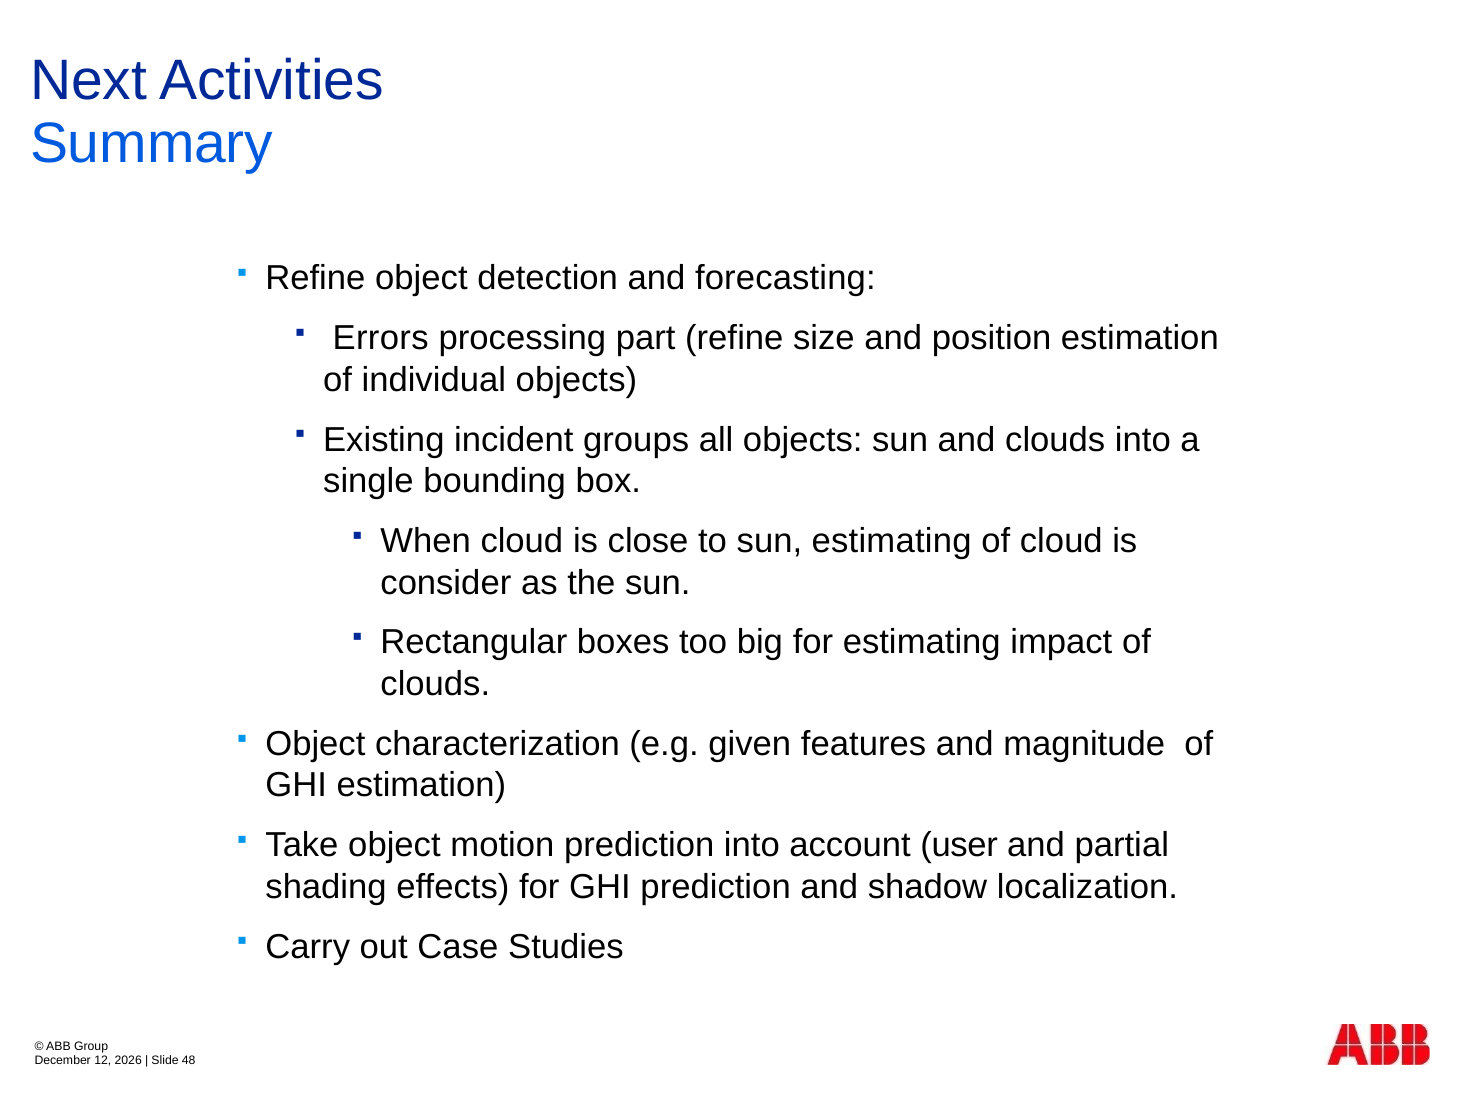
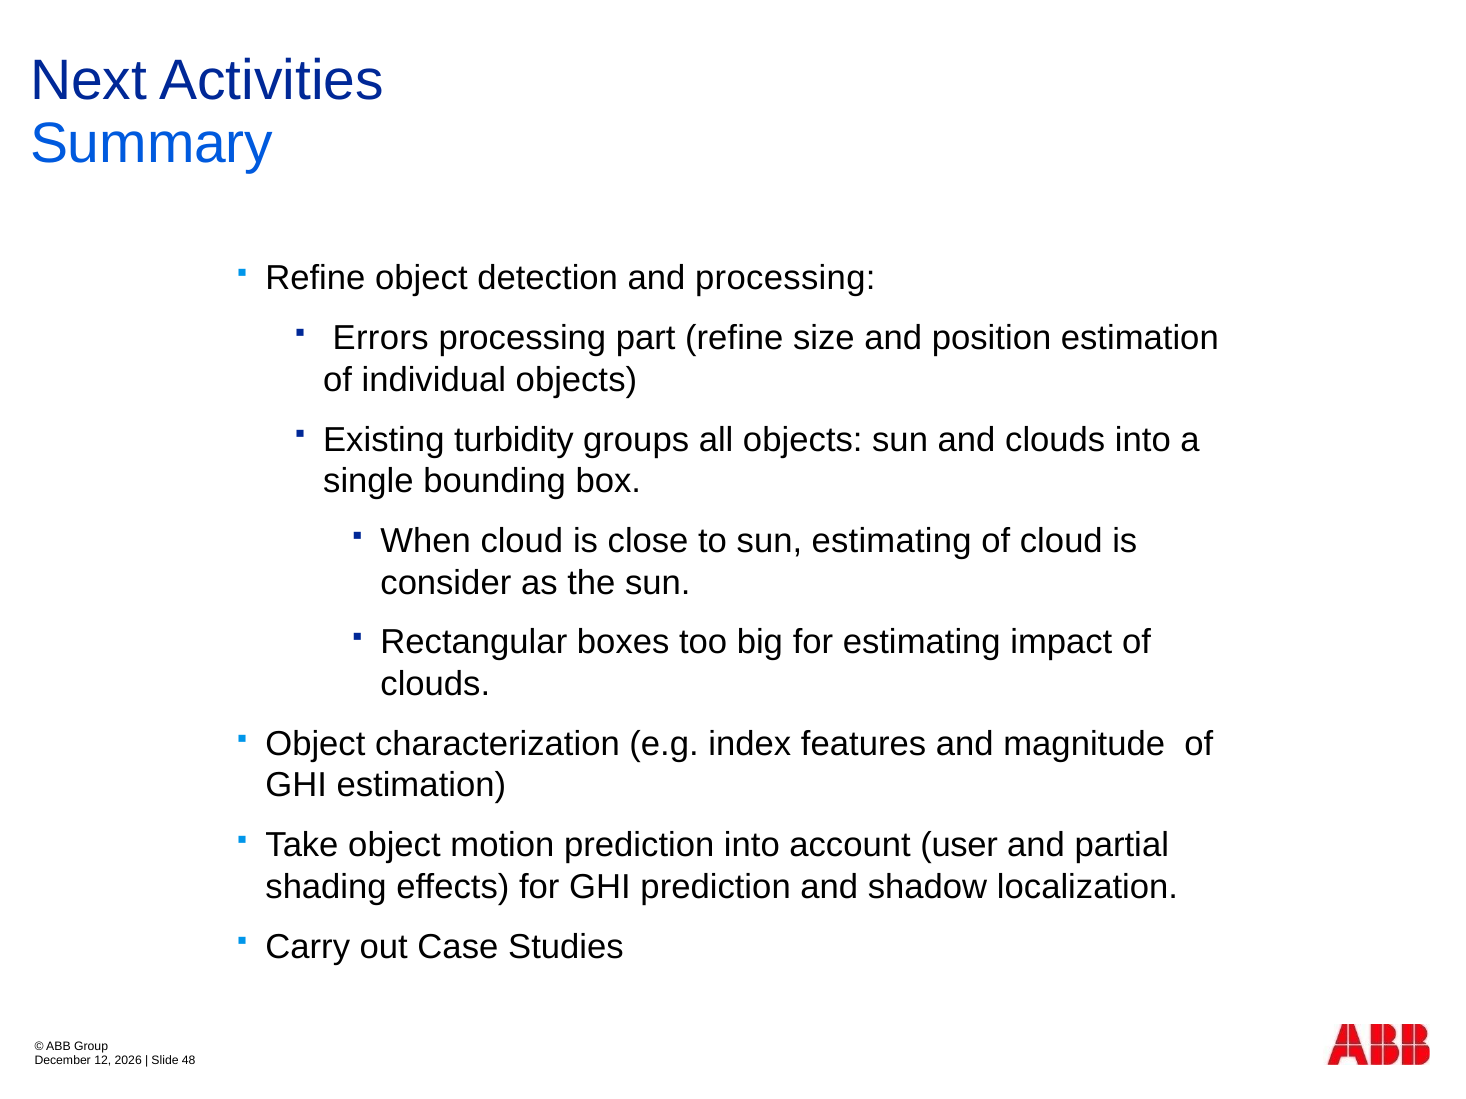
and forecasting: forecasting -> processing
incident: incident -> turbidity
given: given -> index
